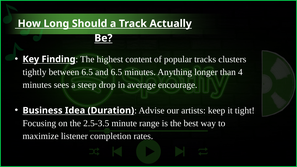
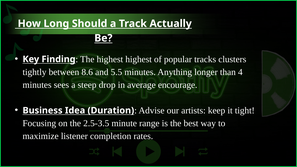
highest content: content -> highest
between 6.5: 6.5 -> 8.6
and 6.5: 6.5 -> 5.5
